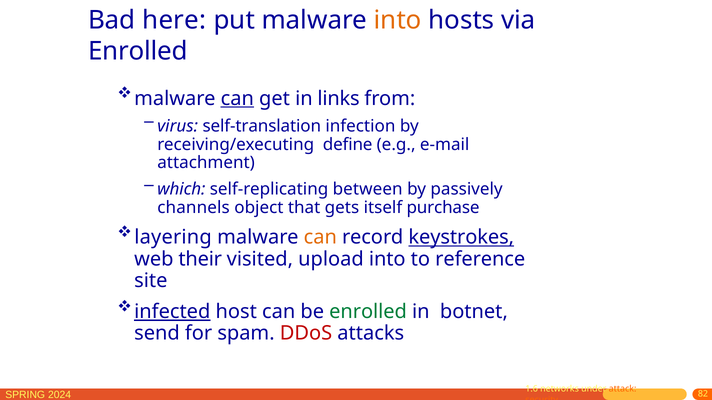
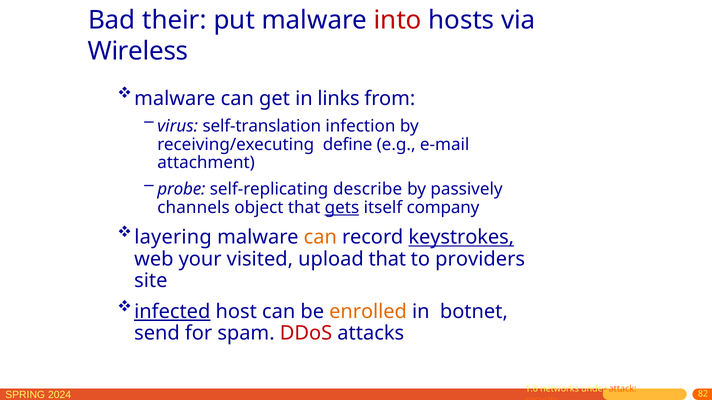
here: here -> their
into at (398, 20) colour: orange -> red
Enrolled at (138, 51): Enrolled -> Wireless
can at (237, 99) underline: present -> none
which: which -> probe
between: between -> describe
gets underline: none -> present
purchase: purchase -> company
their: their -> your
upload into: into -> that
reference: reference -> providers
enrolled at (368, 312) colour: green -> orange
